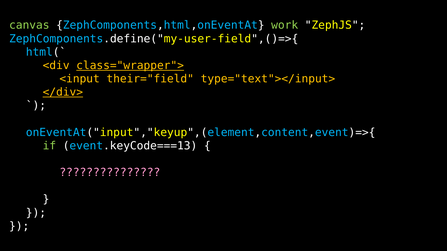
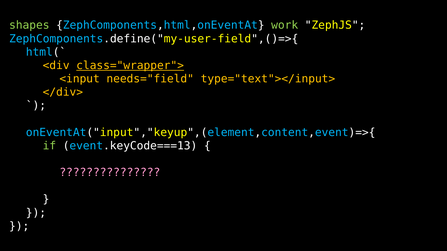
canvas: canvas -> shapes
their="field: their="field -> needs="field
</div> underline: present -> none
